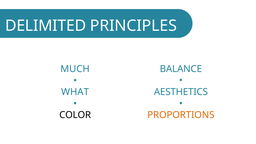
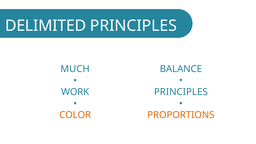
WHAT: WHAT -> WORK
AESTHETICS at (181, 92): AESTHETICS -> PRINCIPLES
COLOR colour: black -> orange
